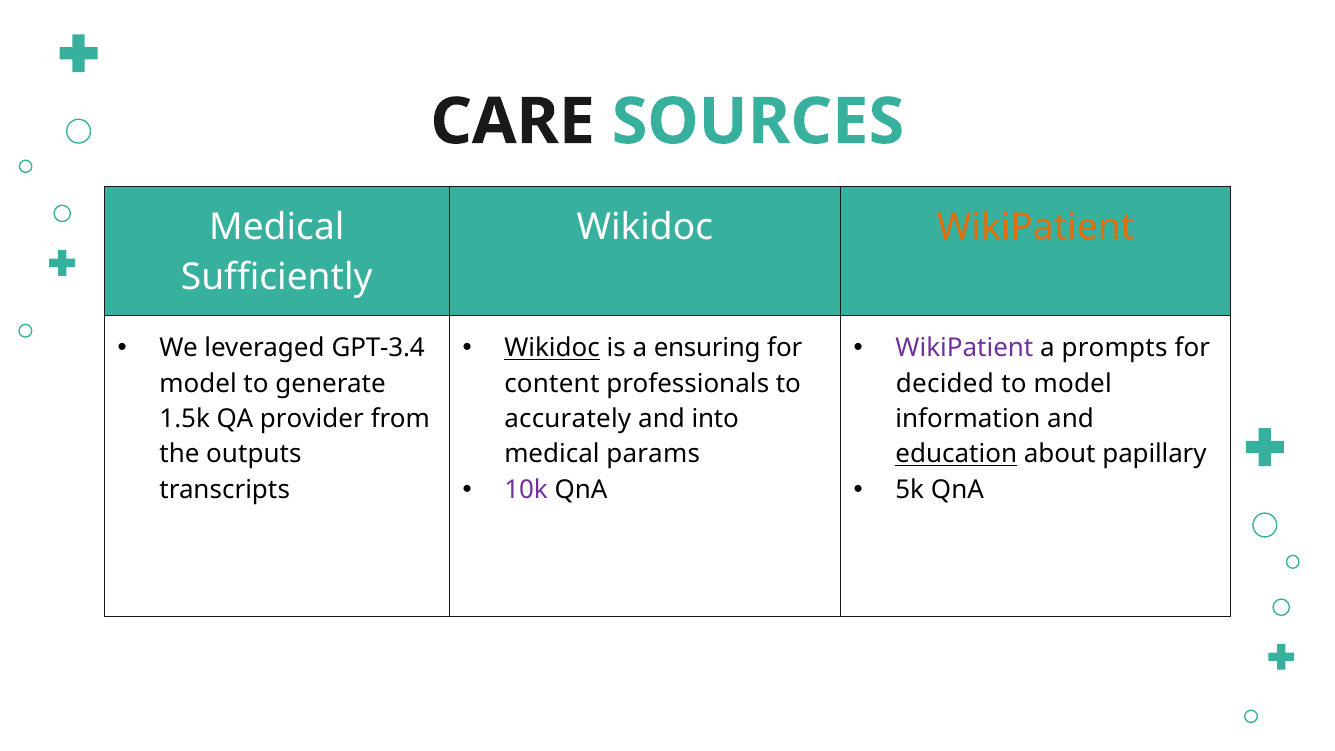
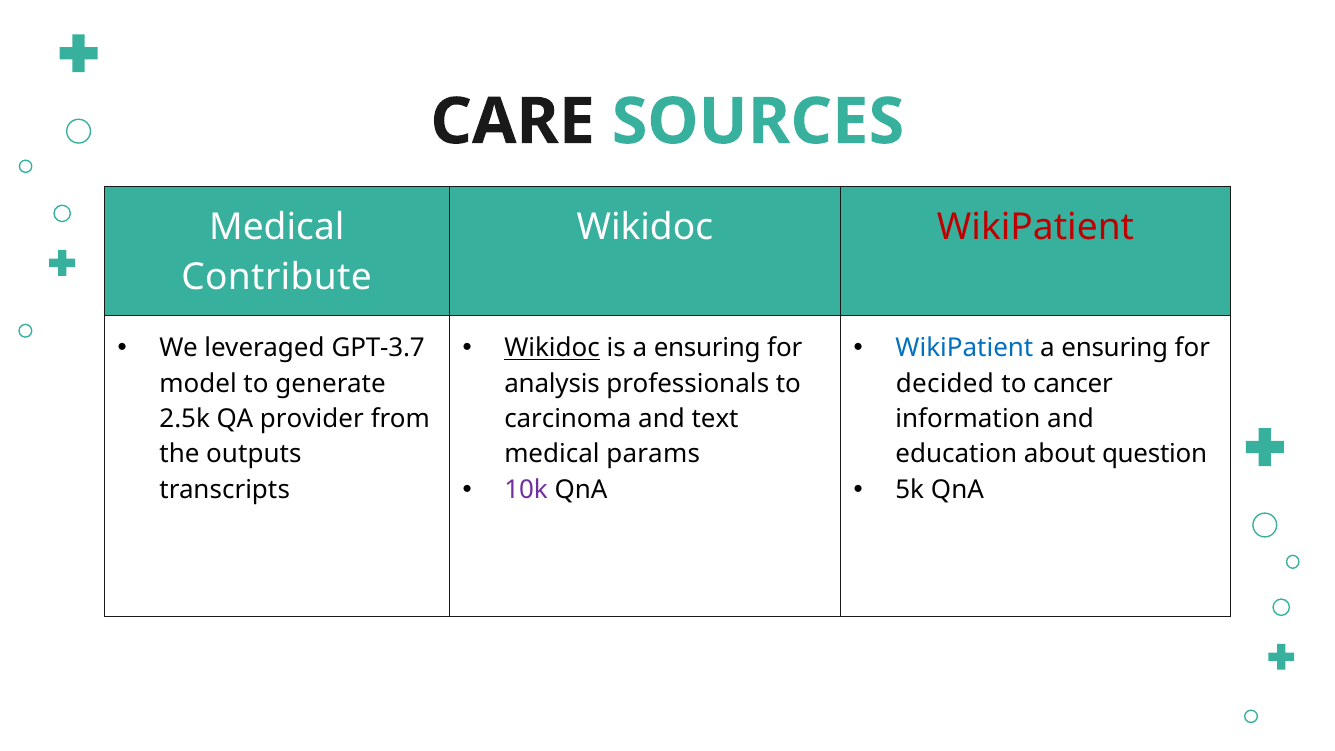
WikiPatient at (1036, 227) colour: orange -> red
Sufficiently: Sufficiently -> Contribute
GPT-3.4: GPT-3.4 -> GPT-3.7
WikiPatient at (964, 348) colour: purple -> blue
prompts at (1115, 348): prompts -> ensuring
content: content -> analysis
to model: model -> cancer
1.5k: 1.5k -> 2.5k
accurately: accurately -> carcinoma
into: into -> text
education underline: present -> none
papillary: papillary -> question
